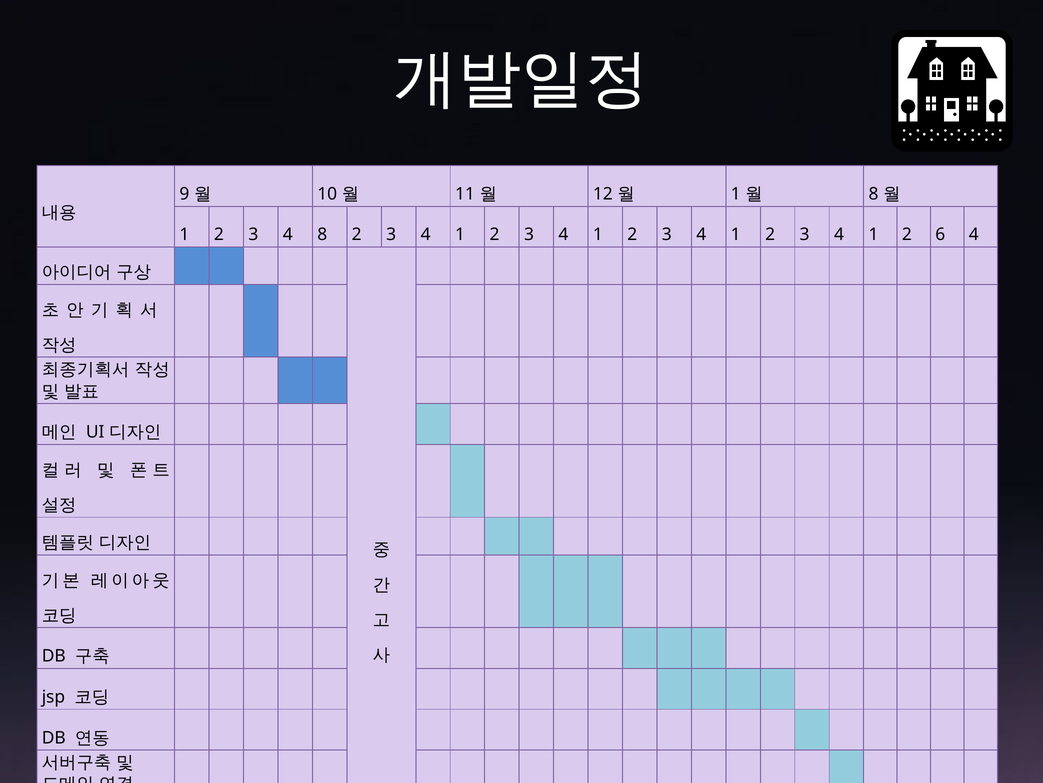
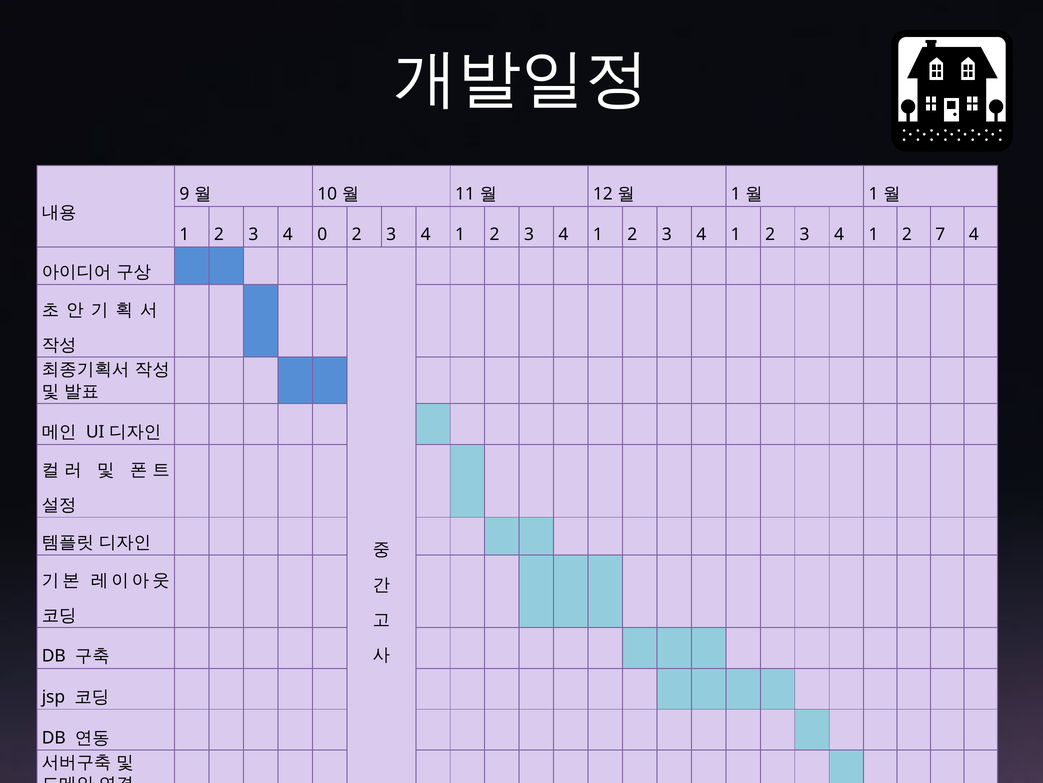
8 at (873, 194): 8 -> 1
4 8: 8 -> 0
6: 6 -> 7
